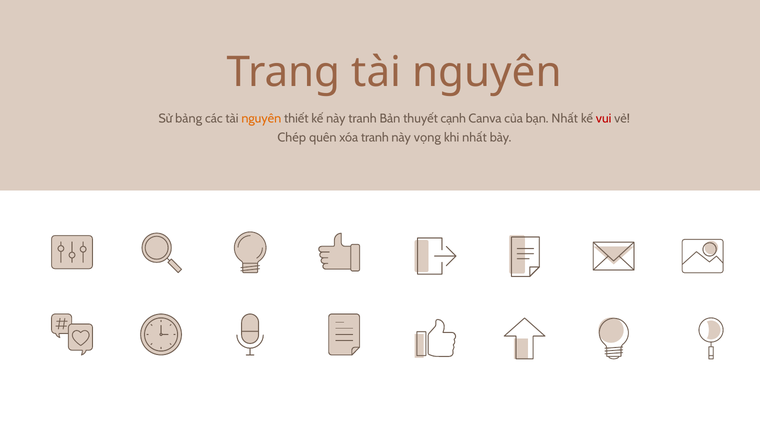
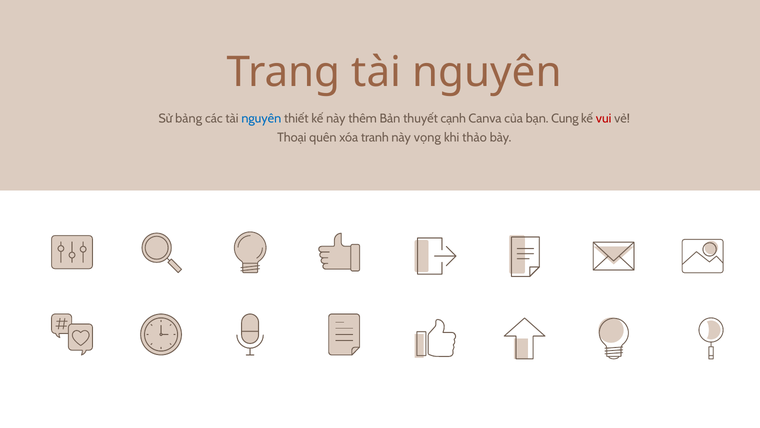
nguyên colour: orange -> blue
này tranh: tranh -> thêm
bạn Nhất: Nhất -> Cung
Chép: Chép -> Thoại
khi nhất: nhất -> thảo
